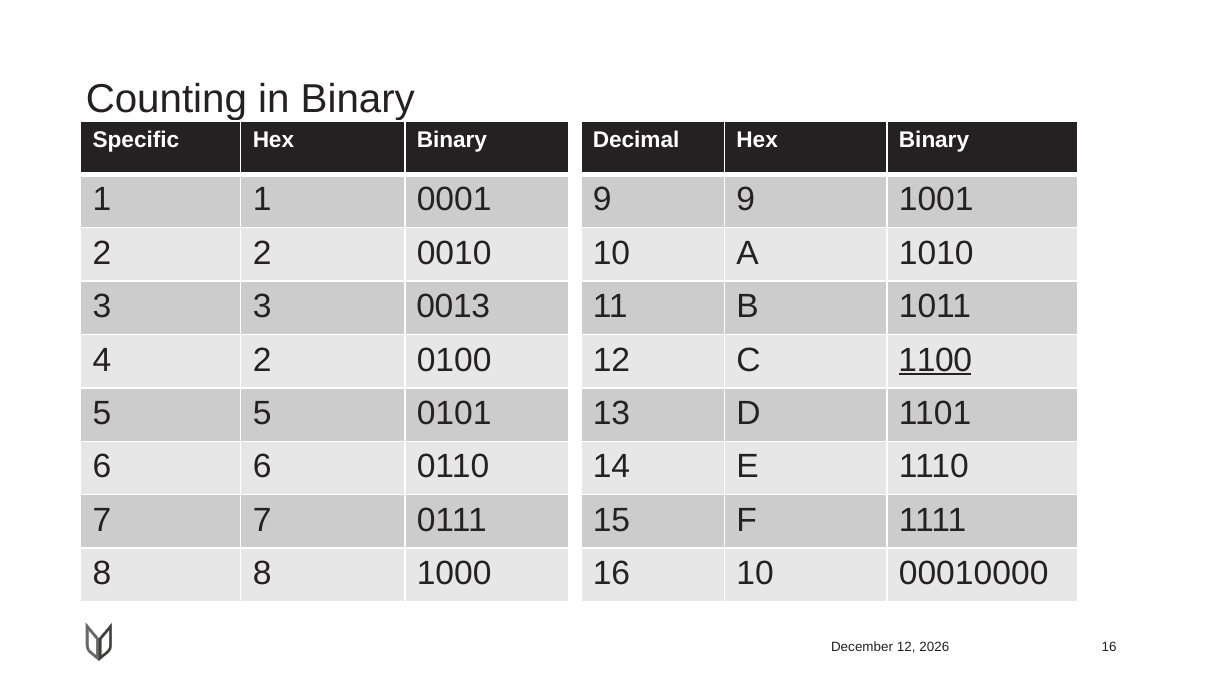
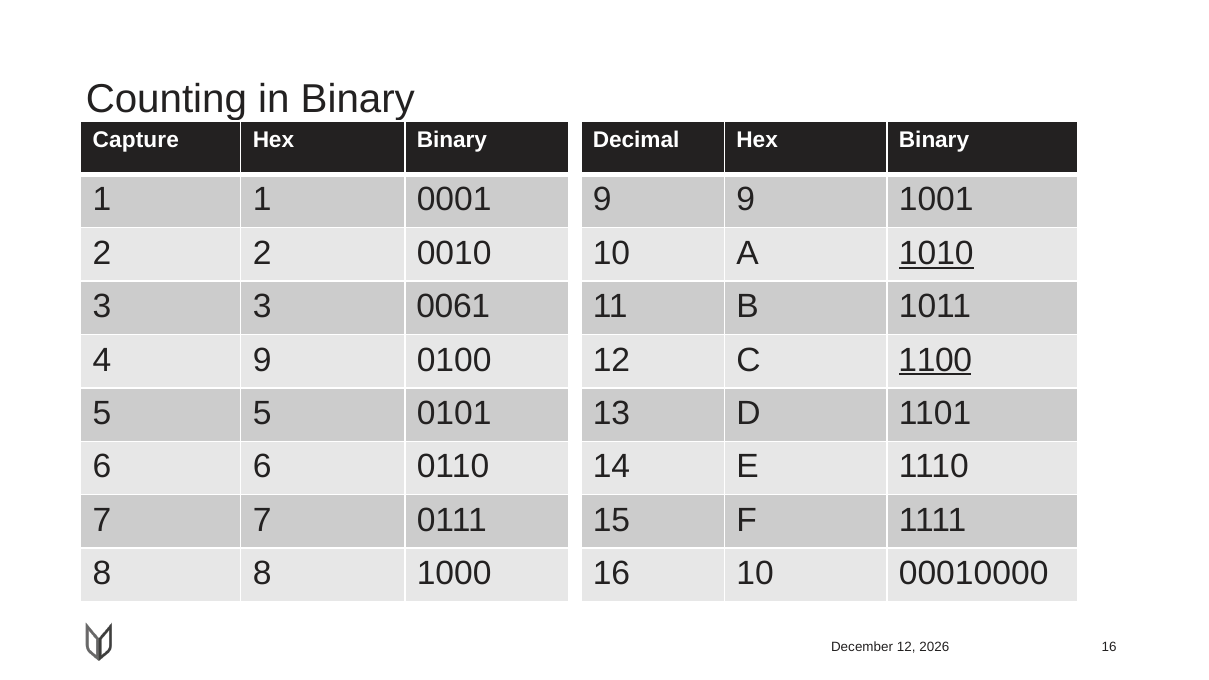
Specific: Specific -> Capture
1010 underline: none -> present
0013: 0013 -> 0061
4 2: 2 -> 9
